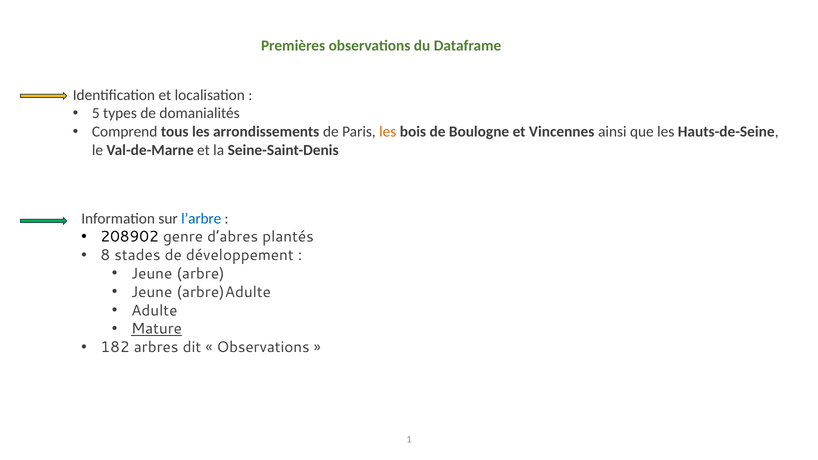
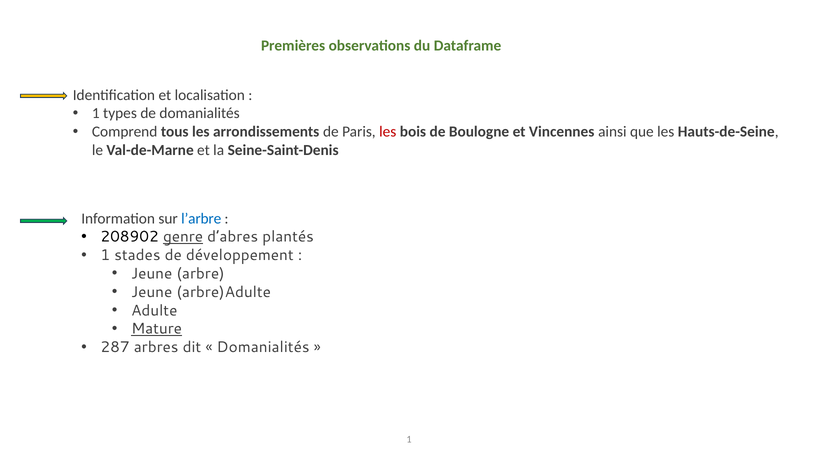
5 at (96, 113): 5 -> 1
les at (388, 132) colour: orange -> red
genre underline: none -> present
8 at (105, 255): 8 -> 1
182: 182 -> 287
Observations at (263, 347): Observations -> Domanialités
